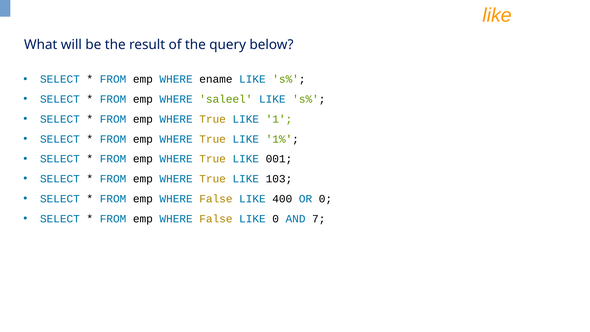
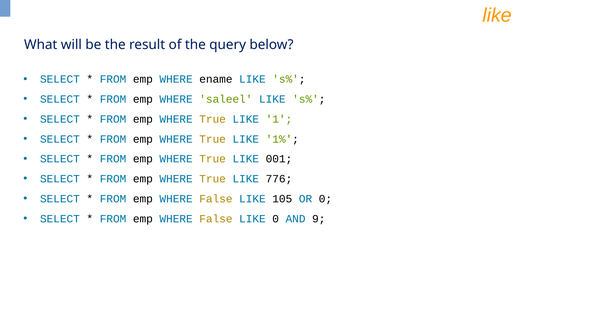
103: 103 -> 776
400: 400 -> 105
7: 7 -> 9
